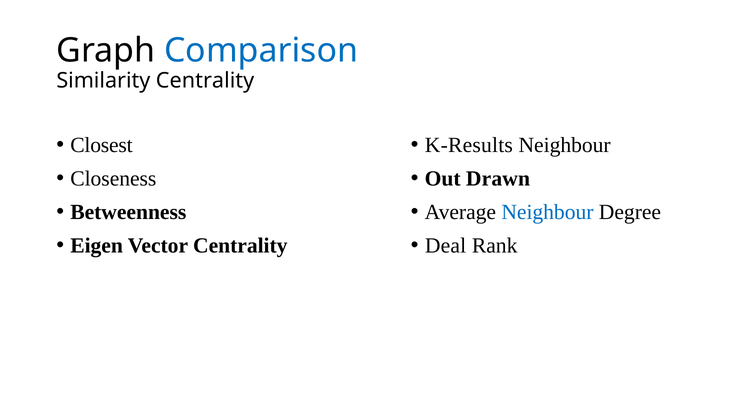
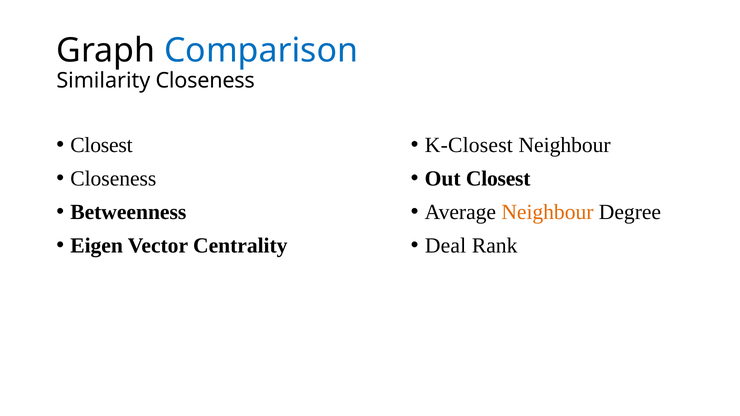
Similarity Centrality: Centrality -> Closeness
K-Results: K-Results -> K-Closest
Out Drawn: Drawn -> Closest
Neighbour at (547, 212) colour: blue -> orange
